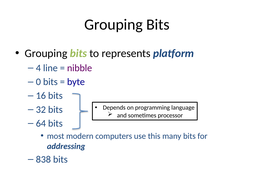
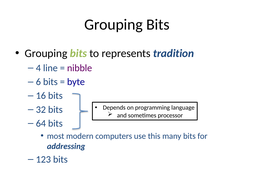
platform: platform -> tradition
0: 0 -> 6
838: 838 -> 123
